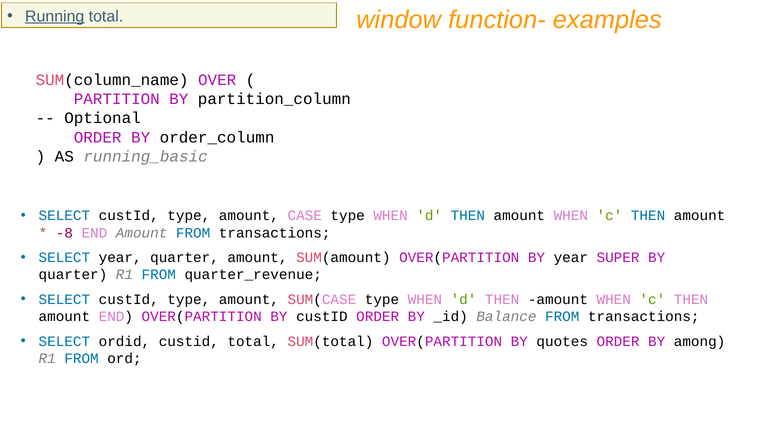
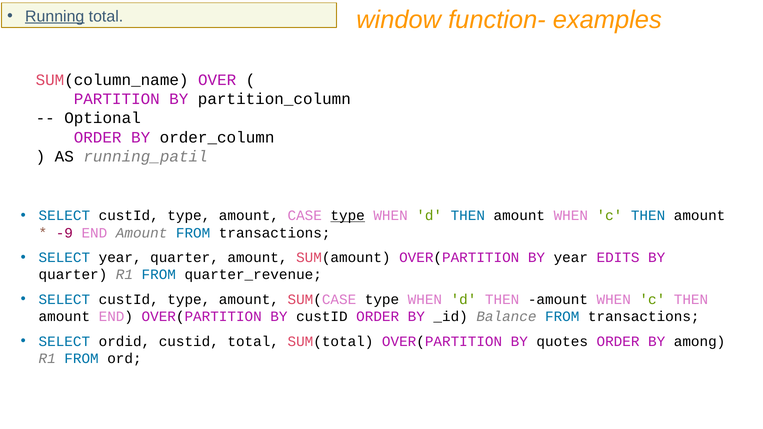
running_basic: running_basic -> running_patil
type at (348, 216) underline: none -> present
-8: -8 -> -9
SUPER: SUPER -> EDITS
